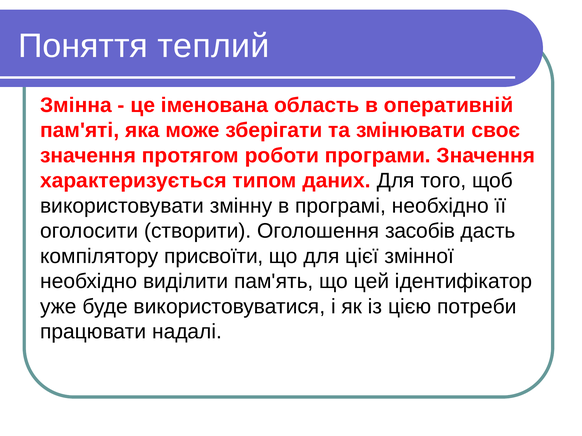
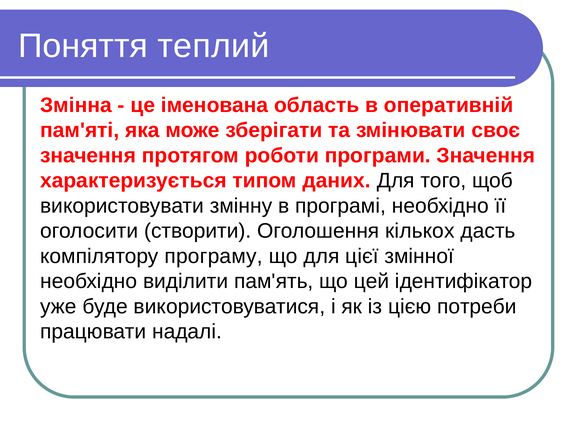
засобів: засобів -> кількох
присвоїти: присвоїти -> програму
